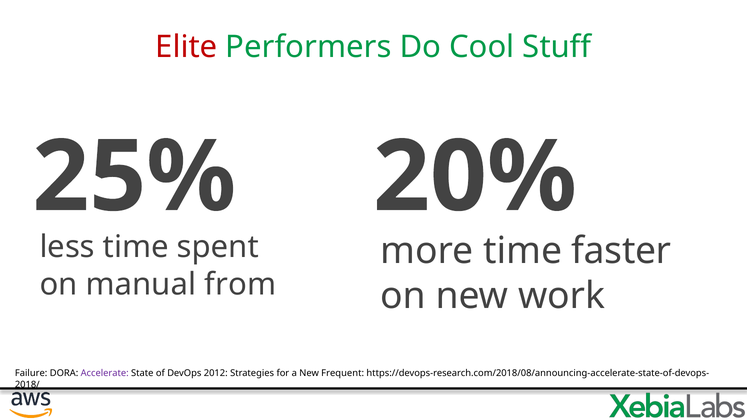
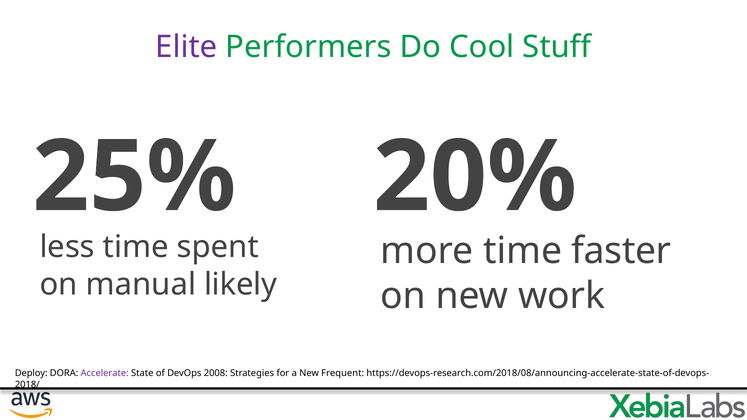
Elite colour: red -> purple
from: from -> likely
Failure: Failure -> Deploy
2012: 2012 -> 2008
